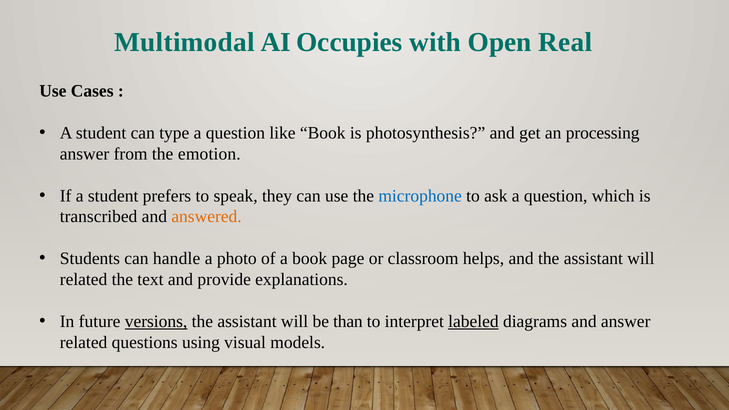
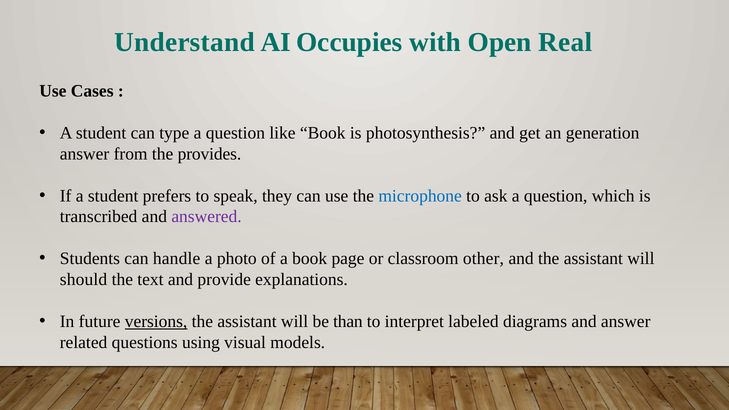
Multimodal: Multimodal -> Understand
processing: processing -> generation
emotion: emotion -> provides
answered colour: orange -> purple
helps: helps -> other
related at (84, 280): related -> should
labeled underline: present -> none
